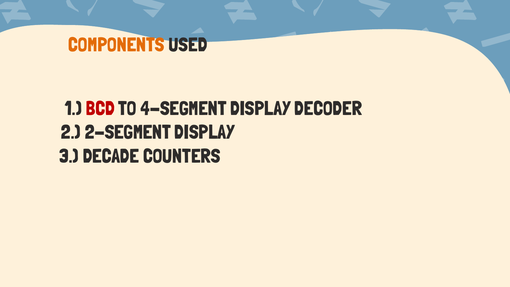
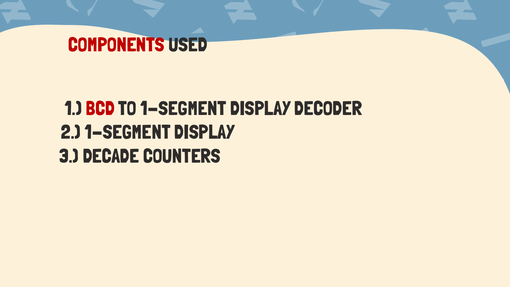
COMPONENTS colour: orange -> red
TO 4-SEGMENT: 4-SEGMENT -> 1-SEGMENT
2 2-SEGMENT: 2-SEGMENT -> 1-SEGMENT
